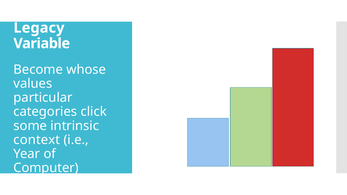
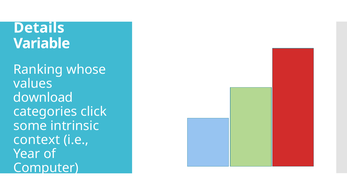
Legacy: Legacy -> Details
Become: Become -> Ranking
particular: particular -> download
